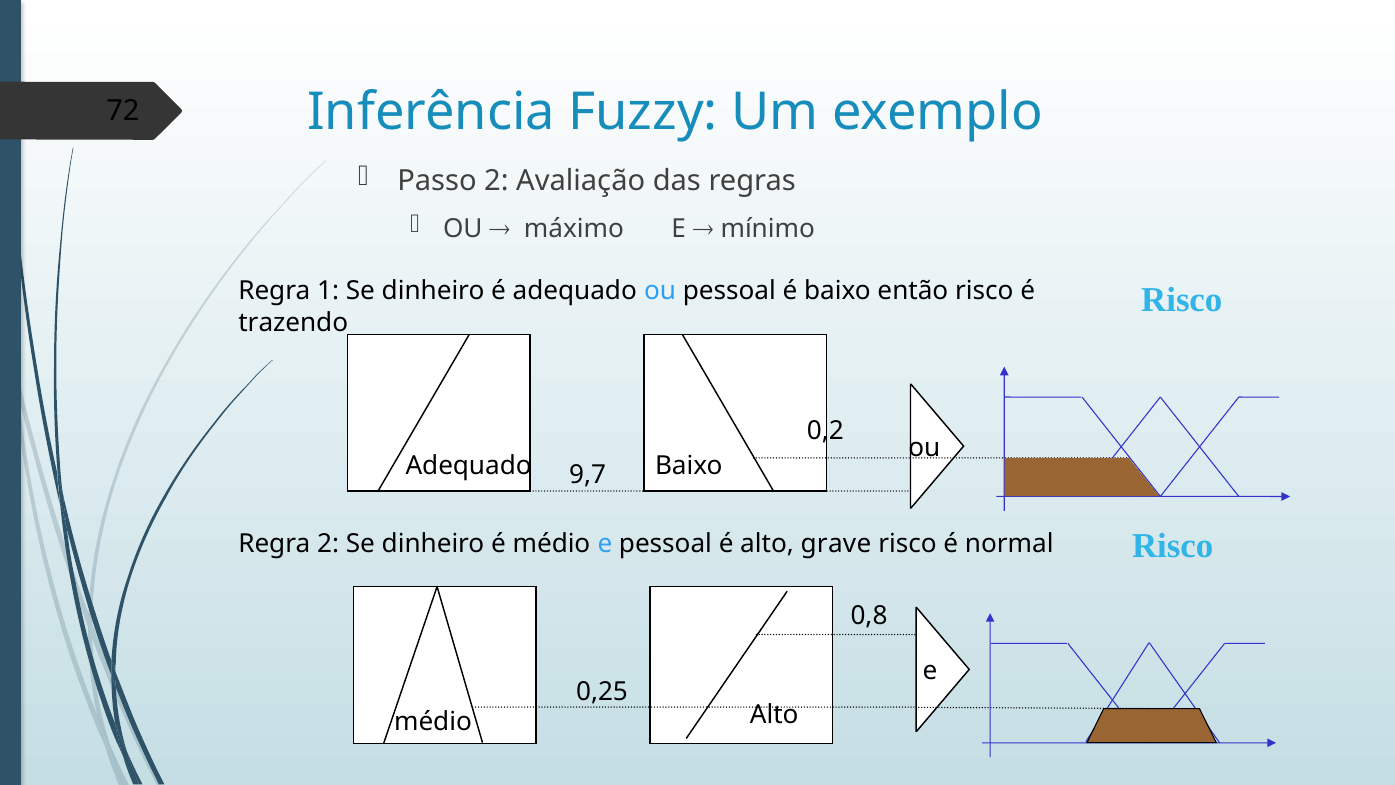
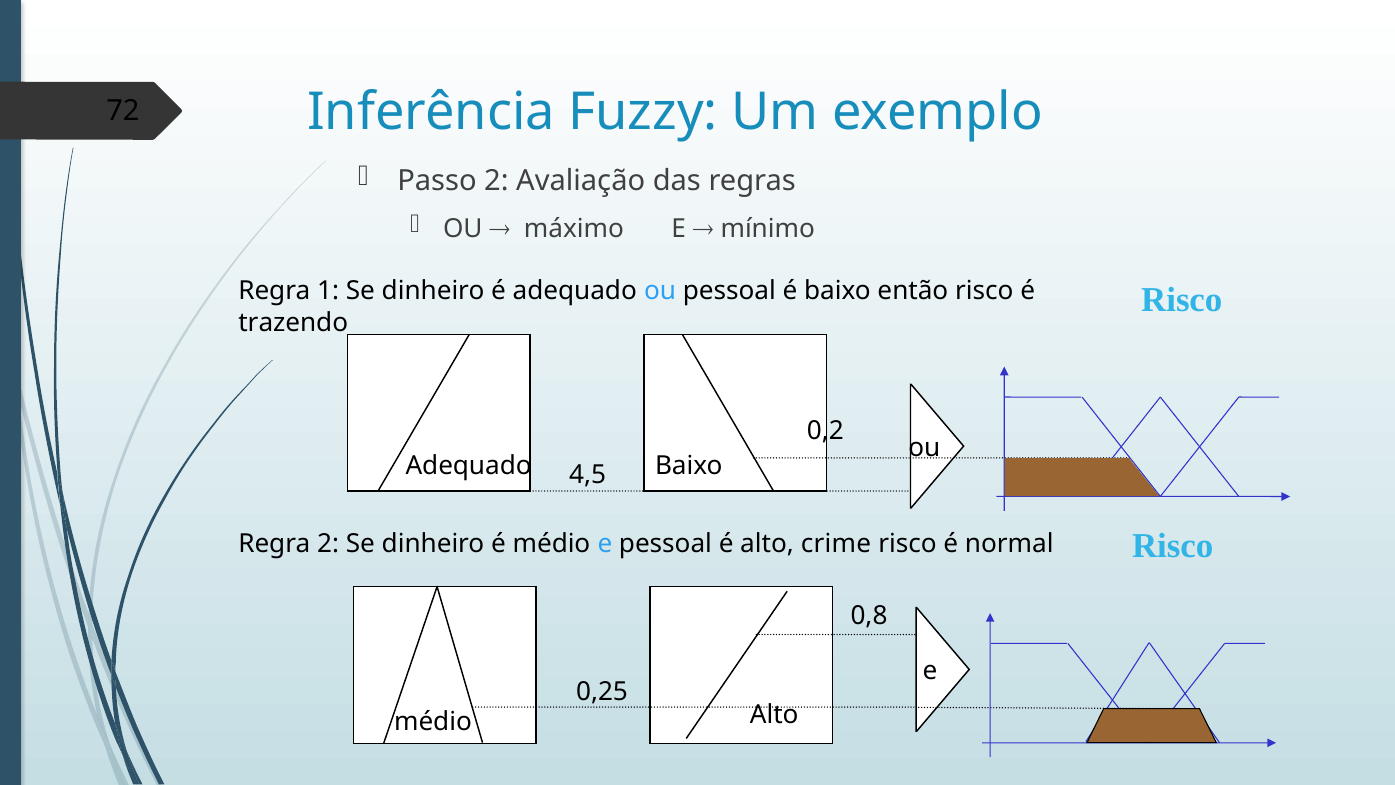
9,7: 9,7 -> 4,5
grave: grave -> crime
